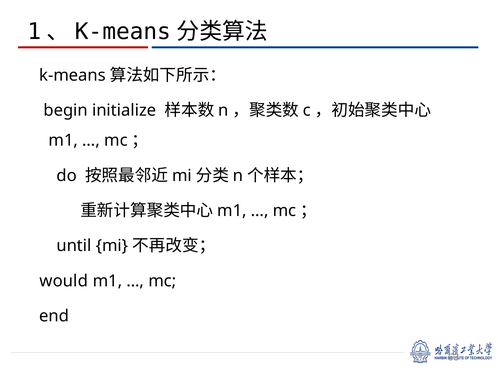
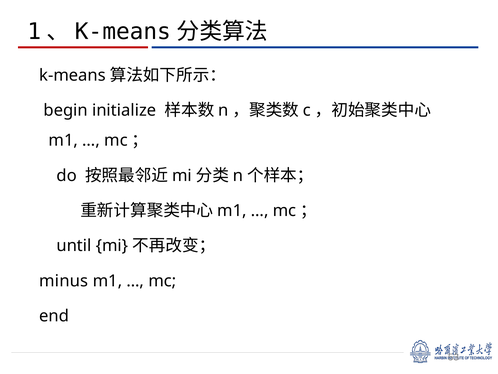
would: would -> minus
